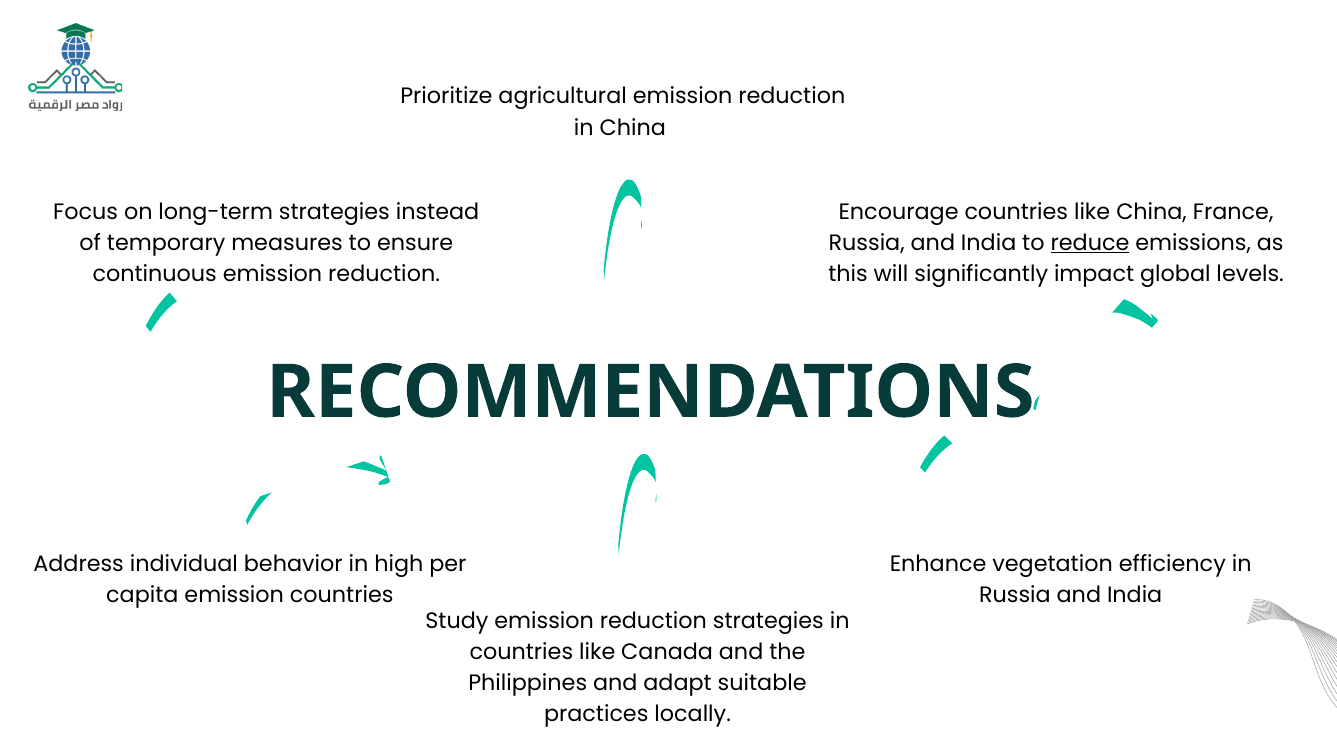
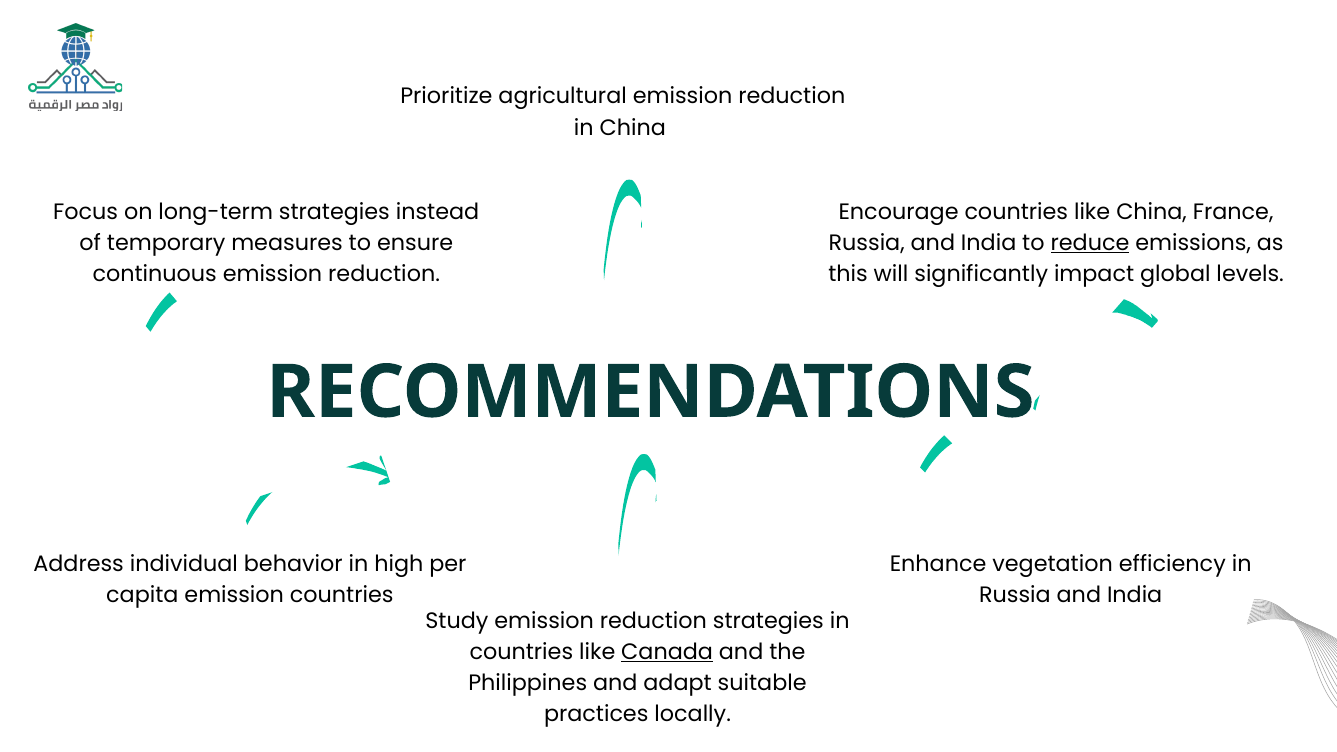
Canada underline: none -> present
